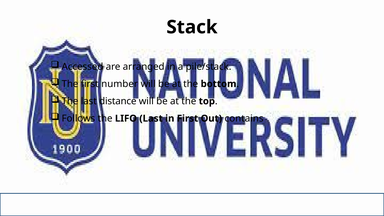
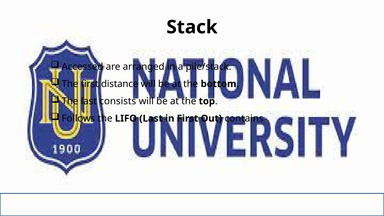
number: number -> distance
distance: distance -> consists
